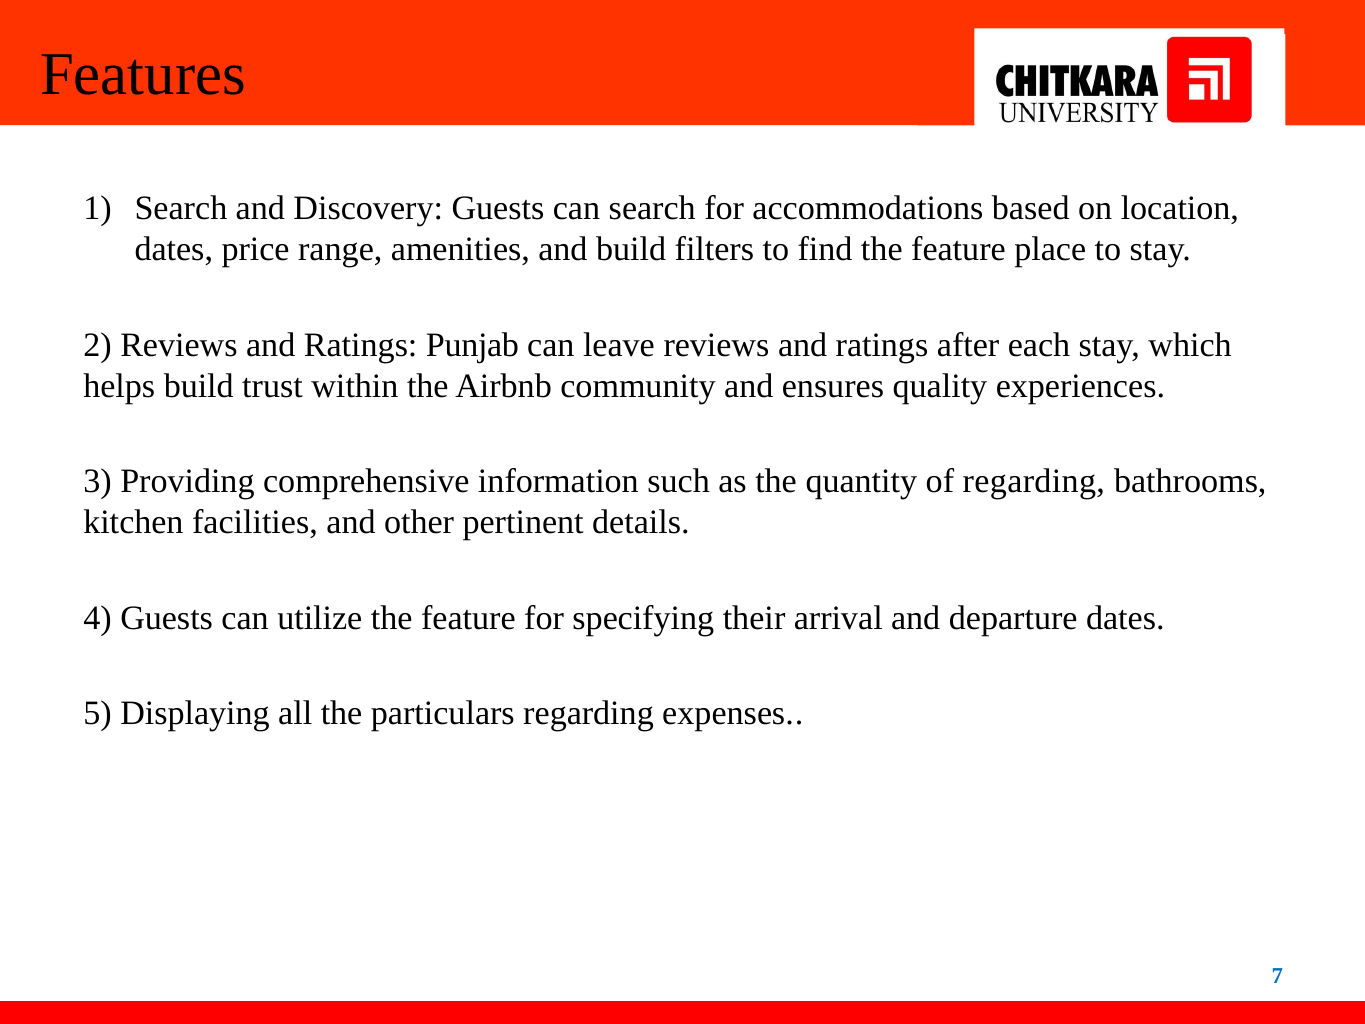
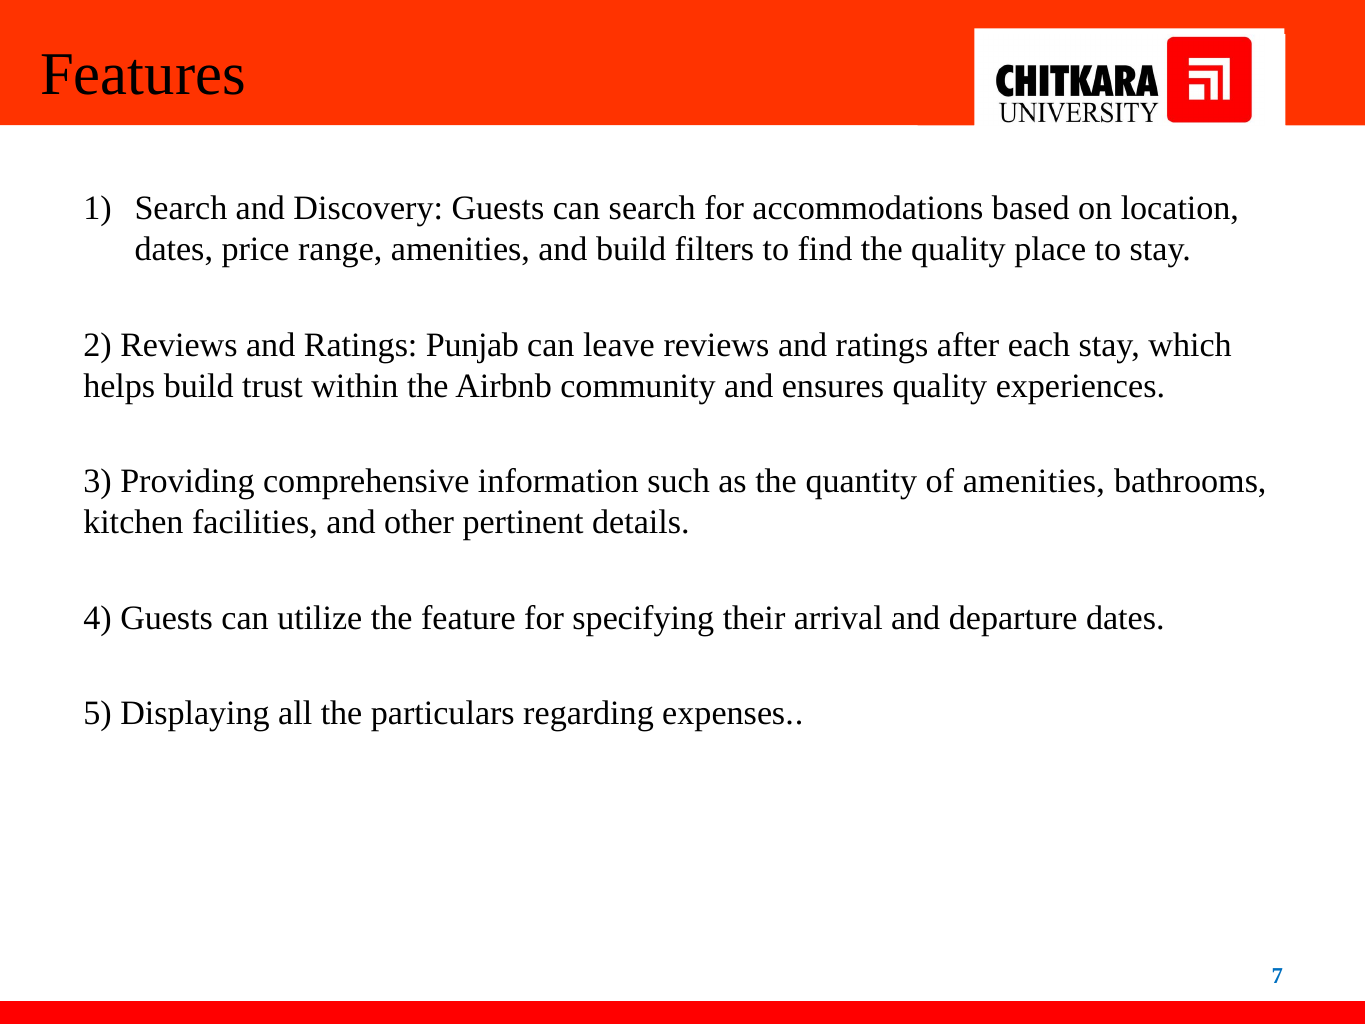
find the feature: feature -> quality
of regarding: regarding -> amenities
